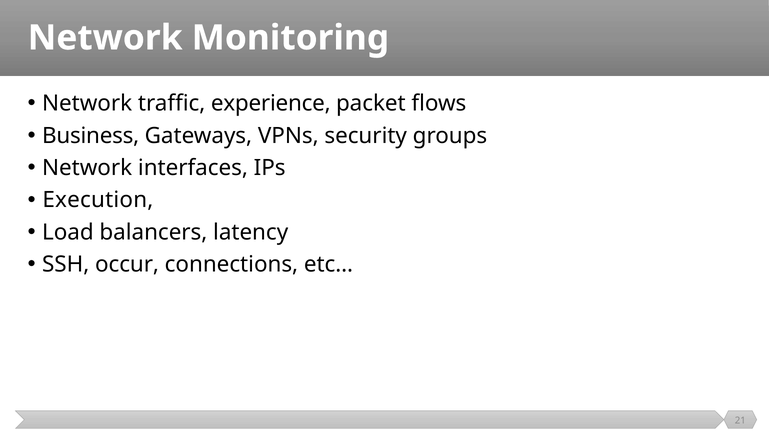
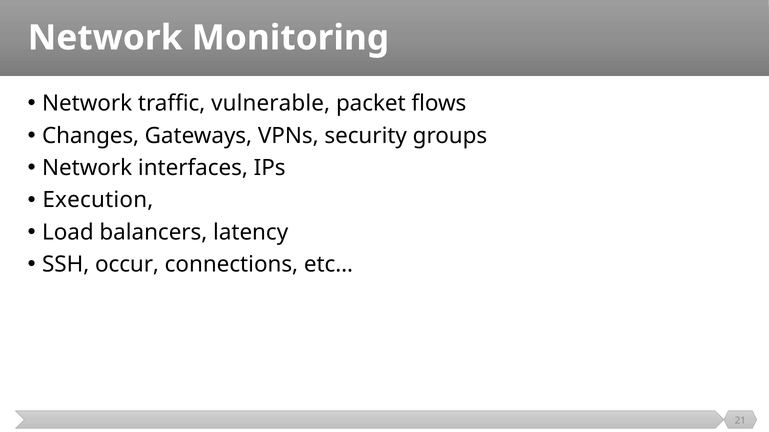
experience: experience -> vulnerable
Business: Business -> Changes
